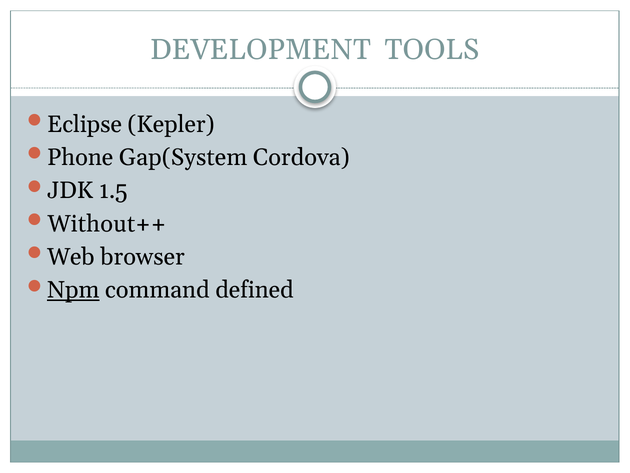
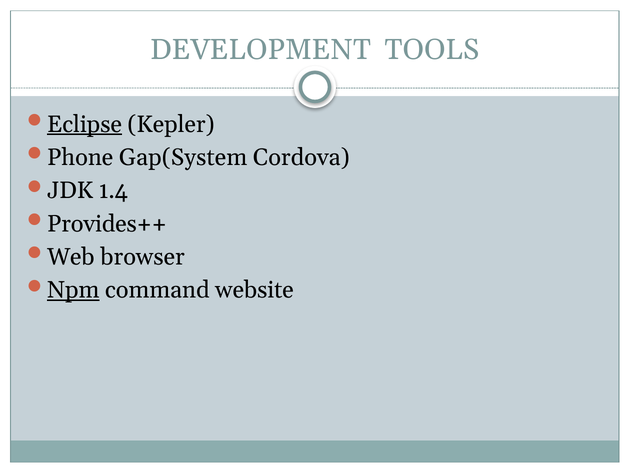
Eclipse underline: none -> present
1.5: 1.5 -> 1.4
Without++: Without++ -> Provides++
defined: defined -> website
